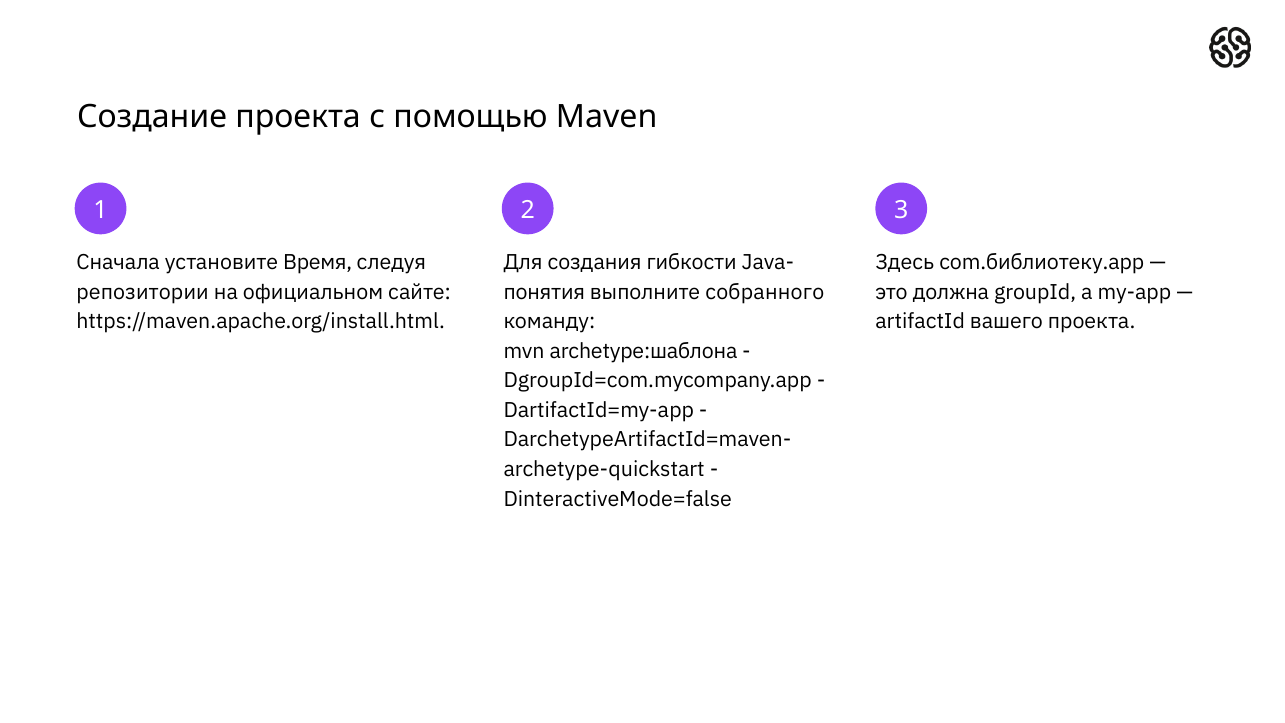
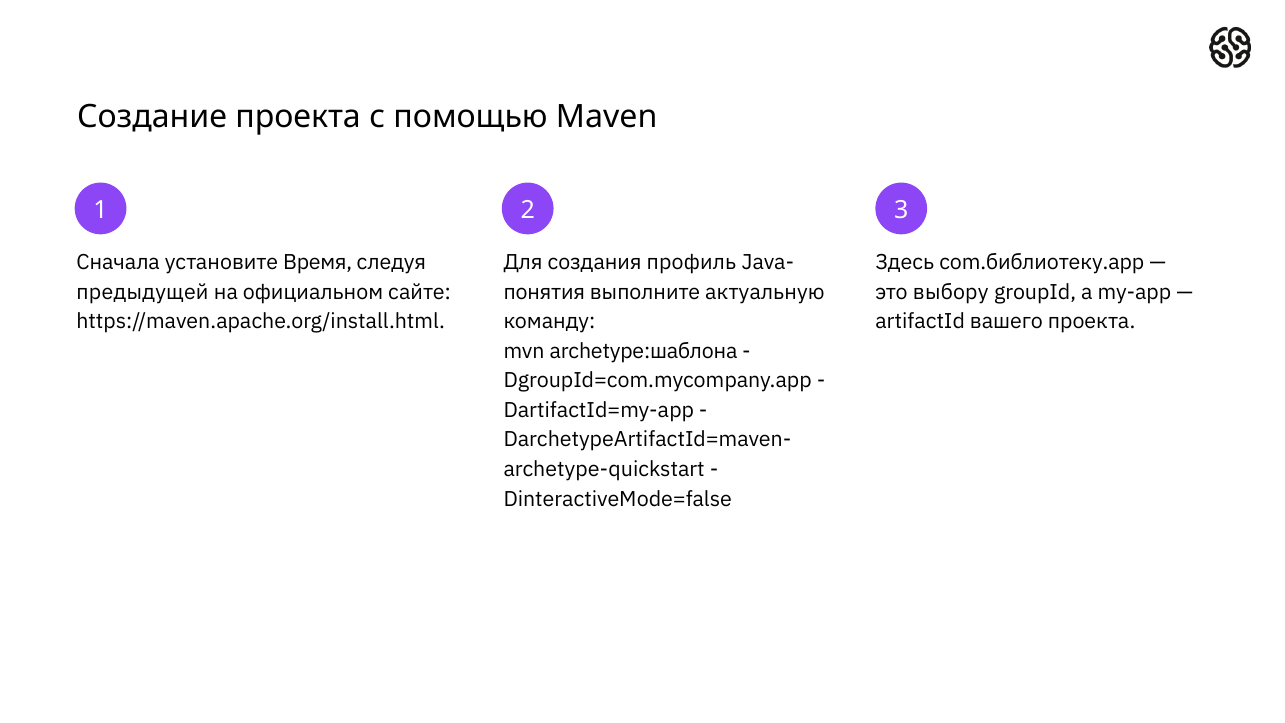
гибкости: гибкости -> профиль
репозитории: репозитории -> предыдущей
собранного: собранного -> актуальную
должна: должна -> выбору
